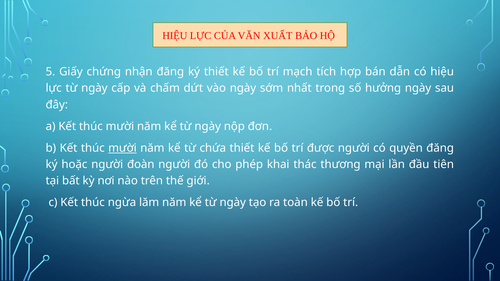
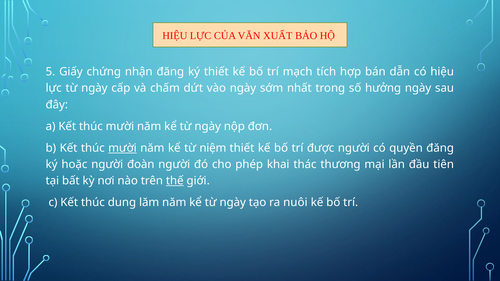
chứa: chứa -> niệm
thế underline: none -> present
ngừa: ngừa -> dung
toàn: toàn -> nuôi
